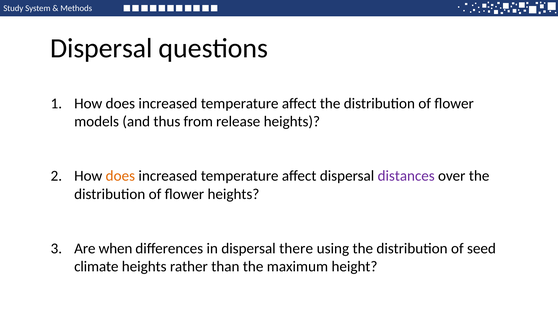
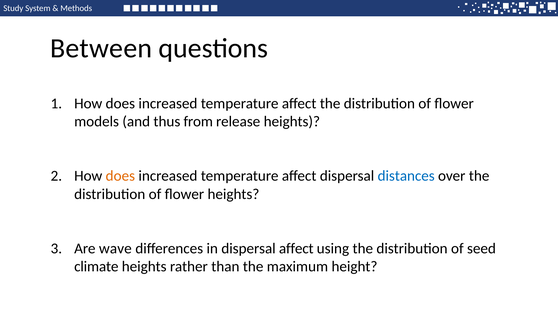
Dispersal at (101, 48): Dispersal -> Between
distances colour: purple -> blue
when: when -> wave
dispersal there: there -> affect
